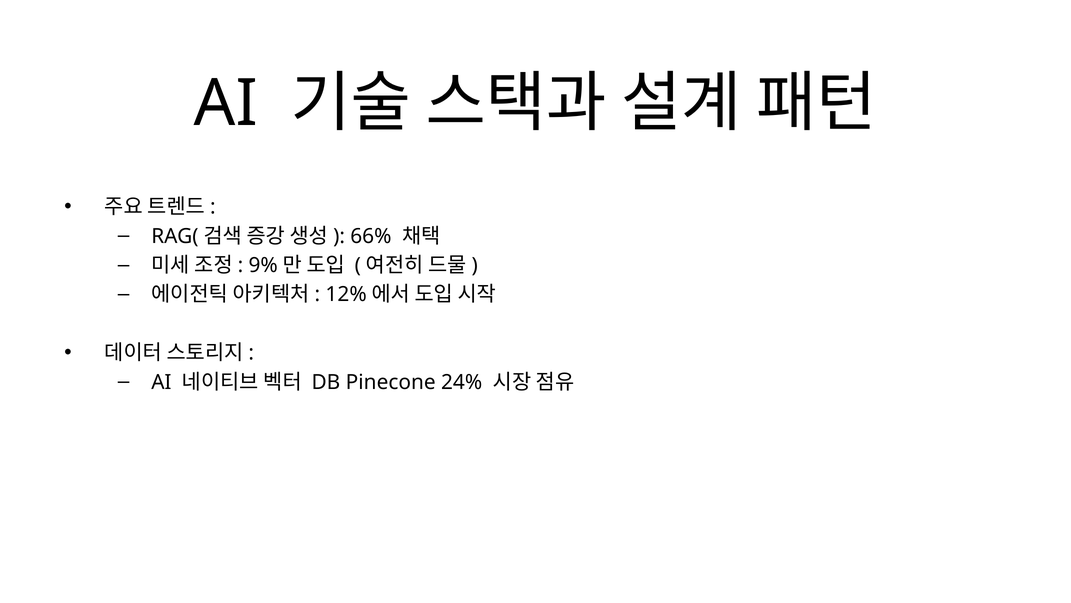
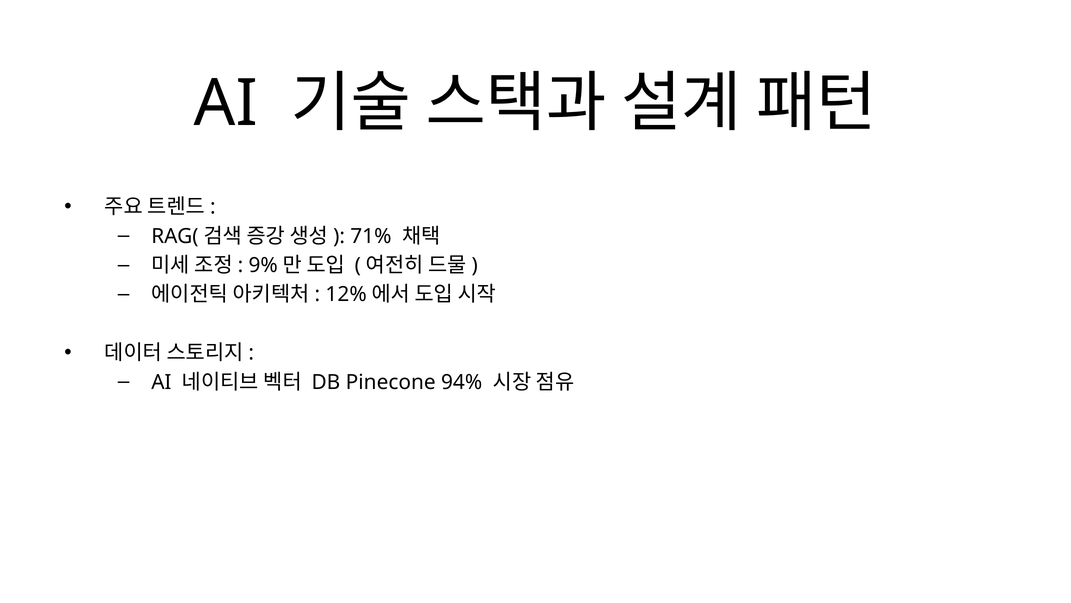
66%: 66% -> 71%
24%: 24% -> 94%
